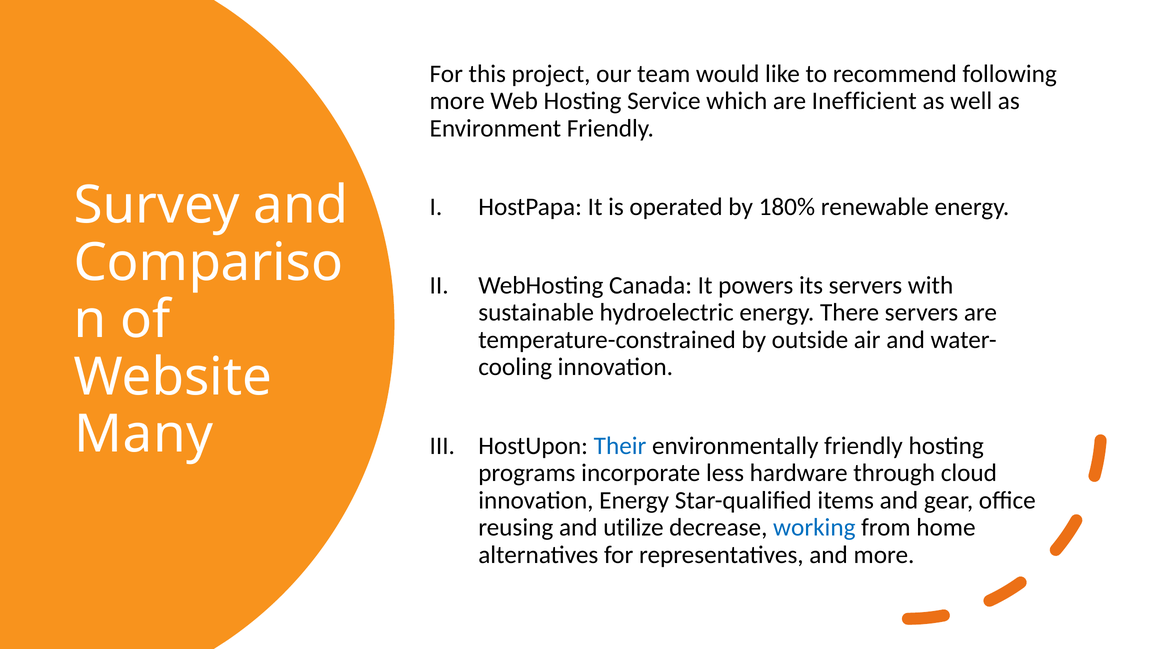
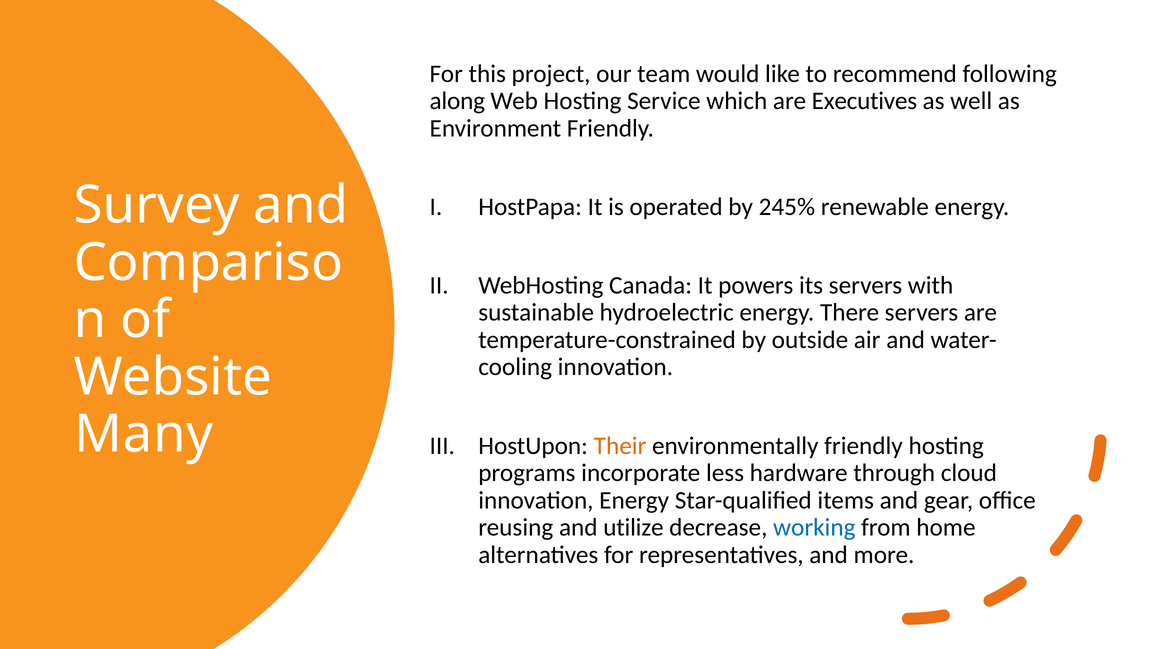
more at (457, 101): more -> along
Inefficient: Inefficient -> Executives
180%: 180% -> 245%
Their colour: blue -> orange
